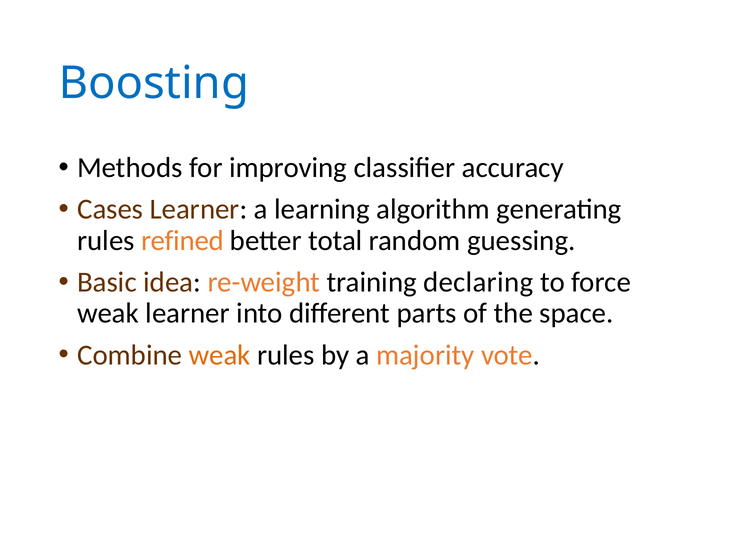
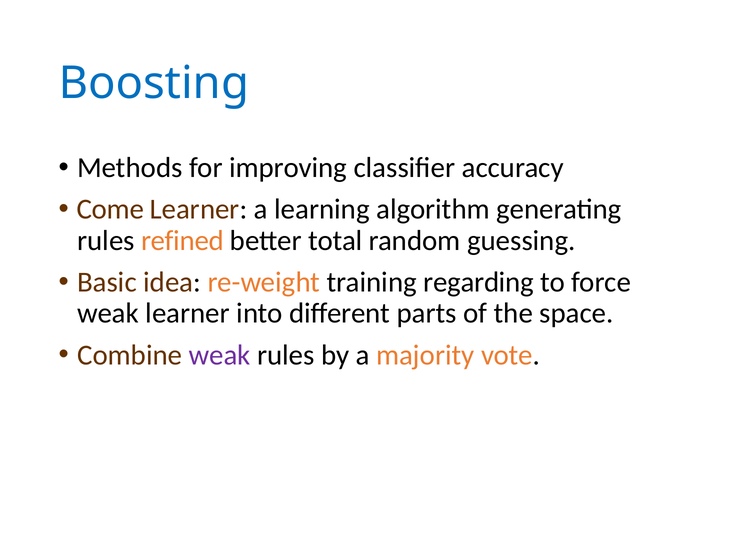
Cases: Cases -> Come
declaring: declaring -> regarding
weak at (220, 355) colour: orange -> purple
